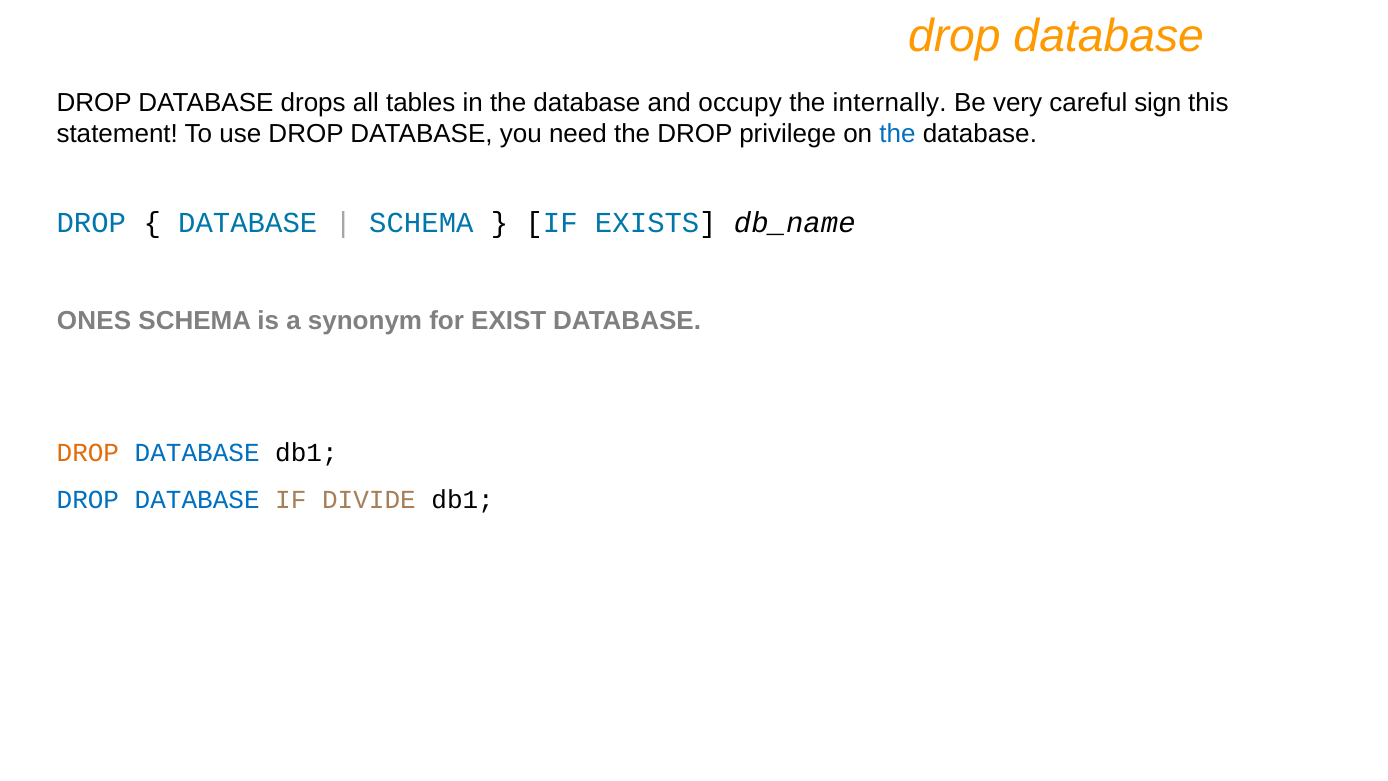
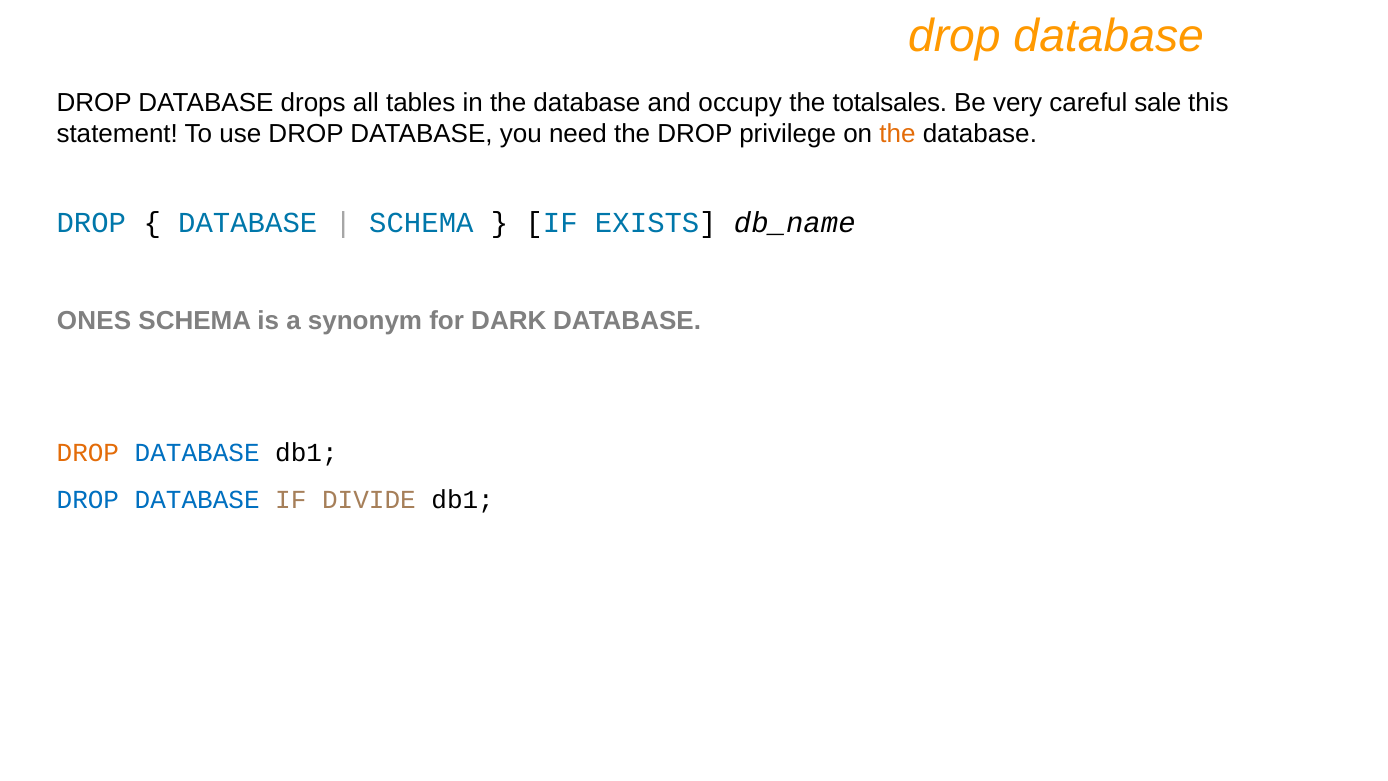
internally: internally -> totalsales
sign: sign -> sale
the at (897, 134) colour: blue -> orange
EXIST: EXIST -> DARK
